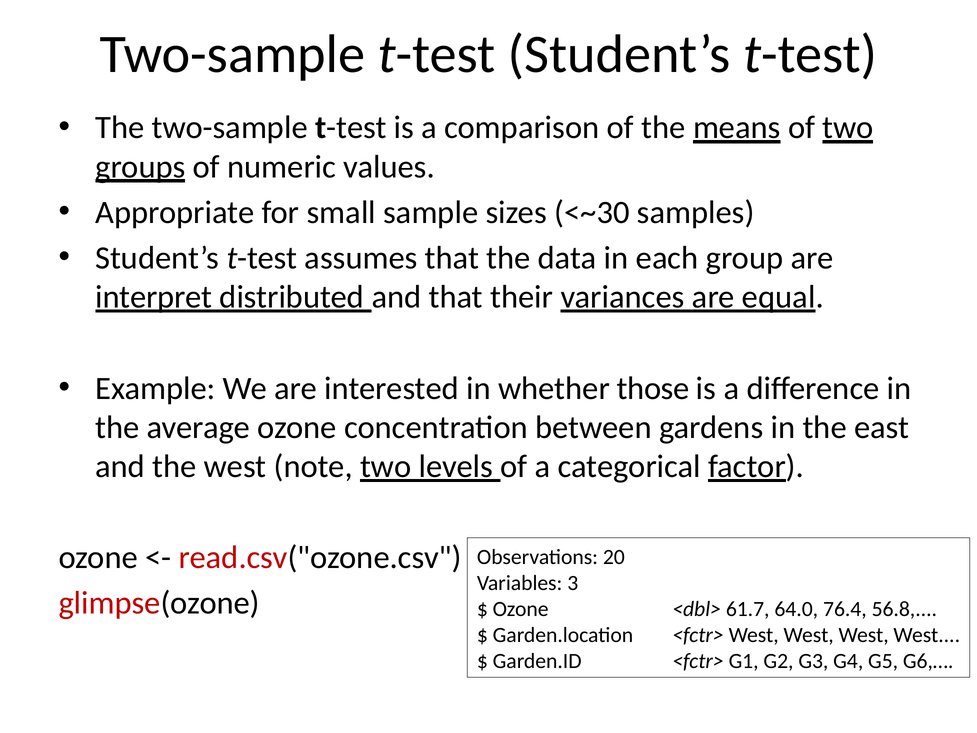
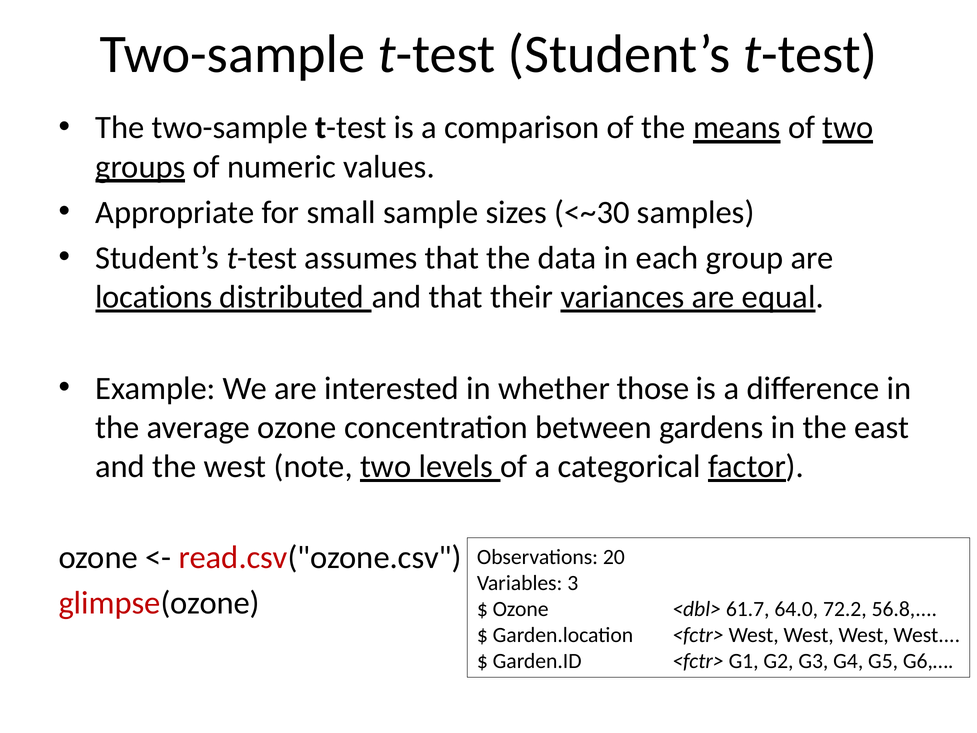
interpret: interpret -> locations
76.4: 76.4 -> 72.2
